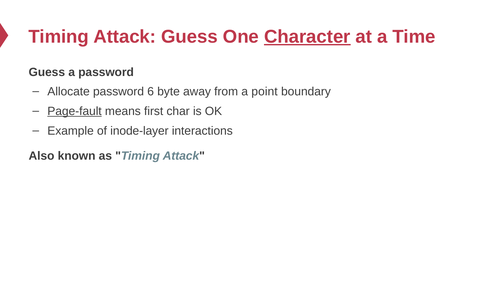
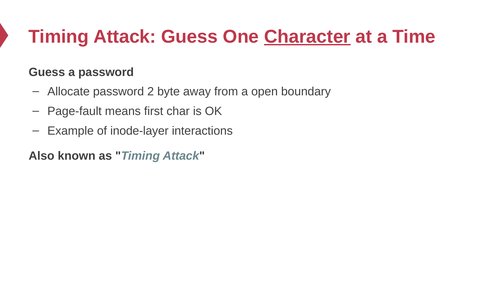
6: 6 -> 2
point: point -> open
Page-fault underline: present -> none
